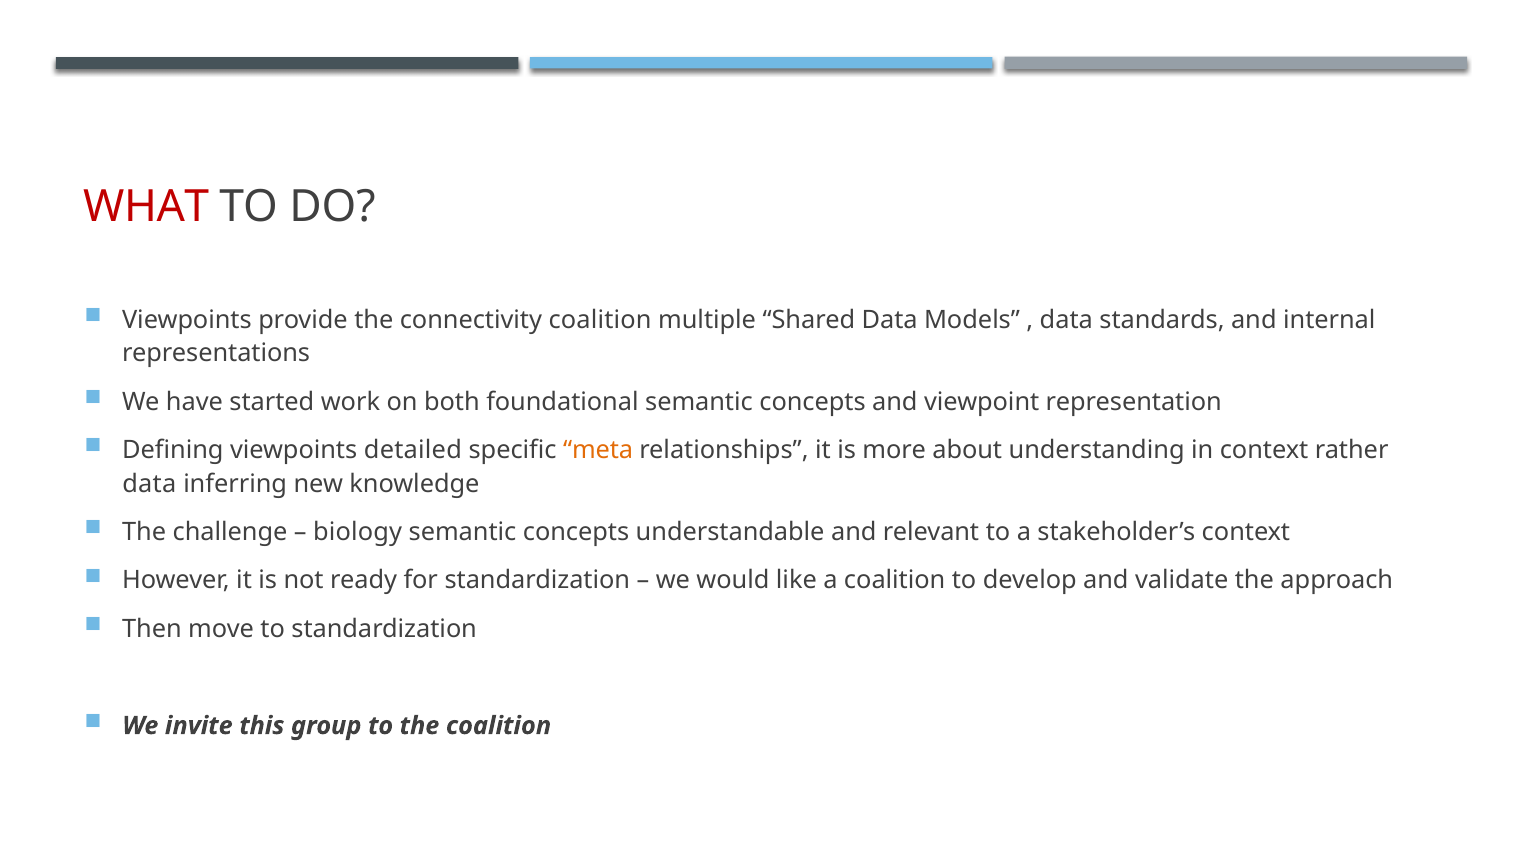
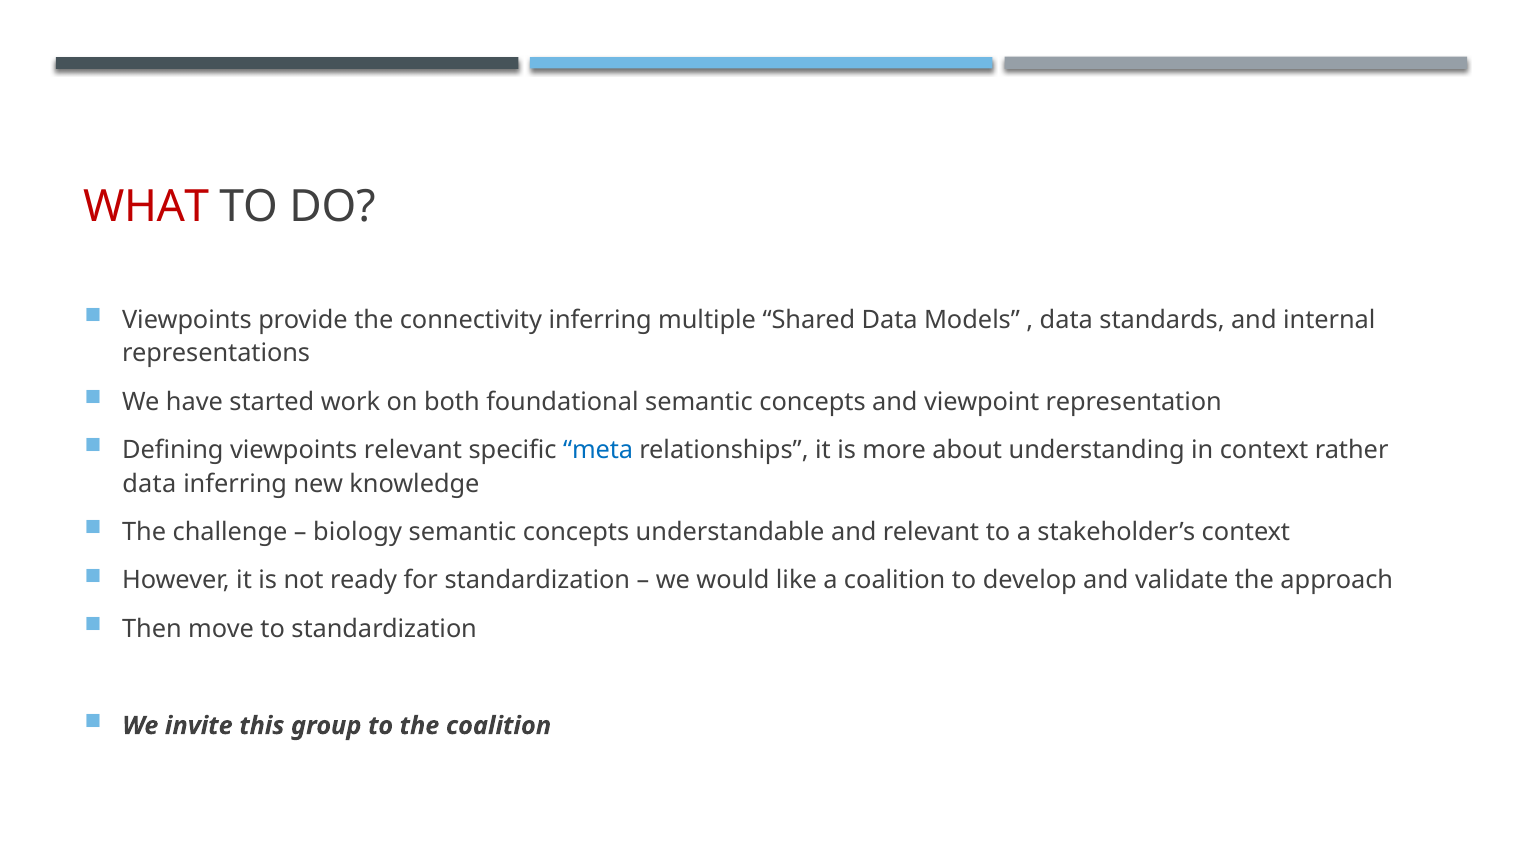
connectivity coalition: coalition -> inferring
viewpoints detailed: detailed -> relevant
meta colour: orange -> blue
